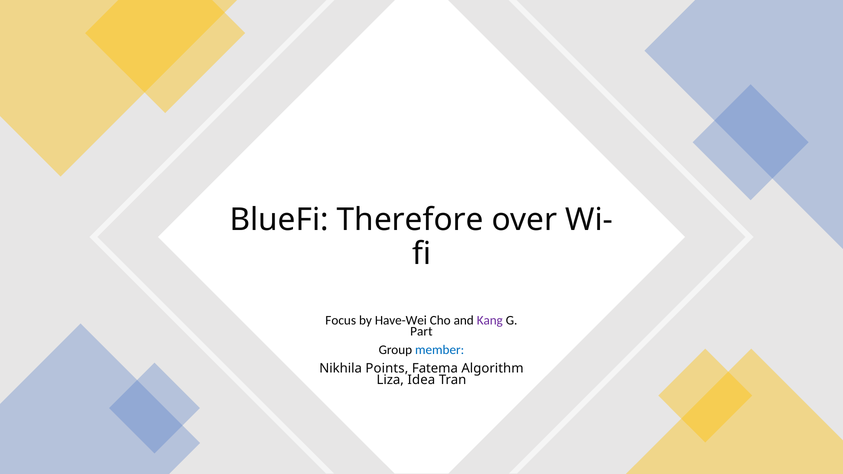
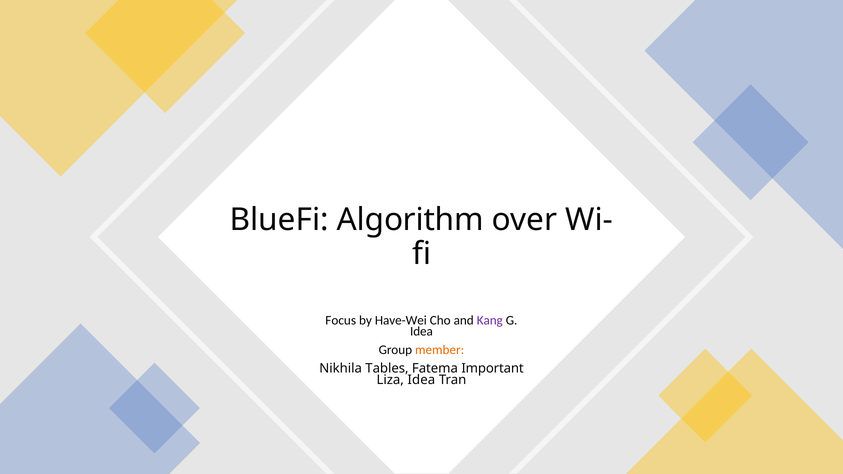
Therefore: Therefore -> Algorithm
Part at (421, 332): Part -> Idea
member colour: blue -> orange
Points: Points -> Tables
Algorithm: Algorithm -> Important
